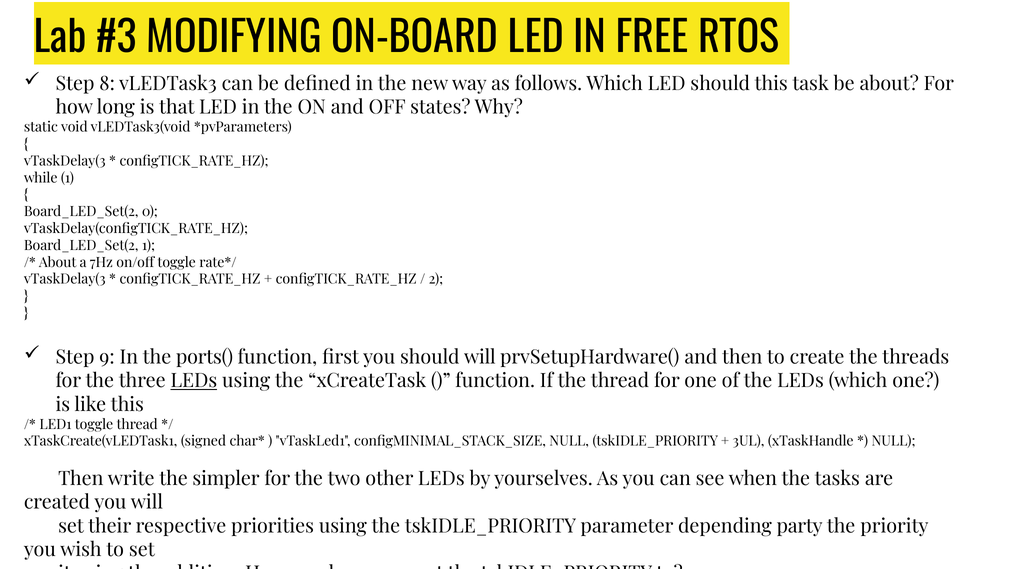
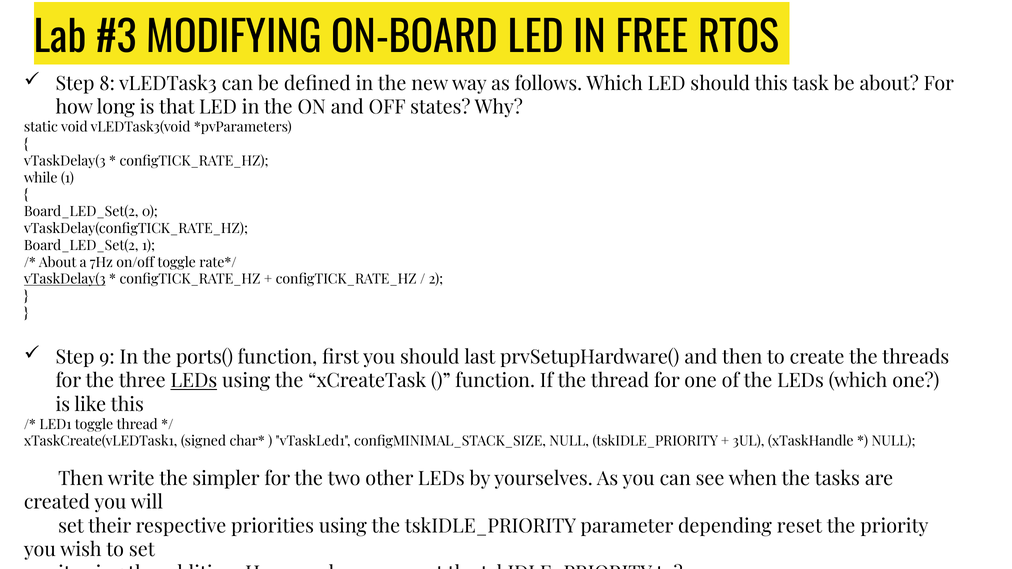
vTaskDelay(3 at (65, 279) underline: none -> present
should will: will -> last
party: party -> reset
